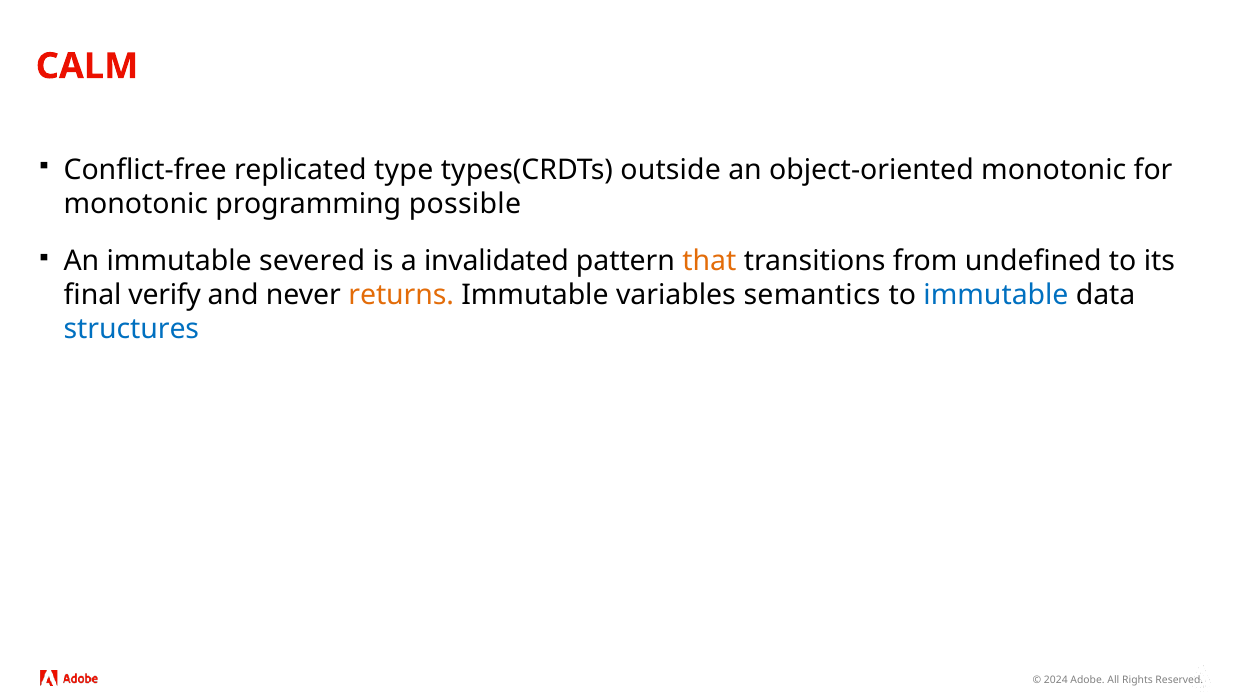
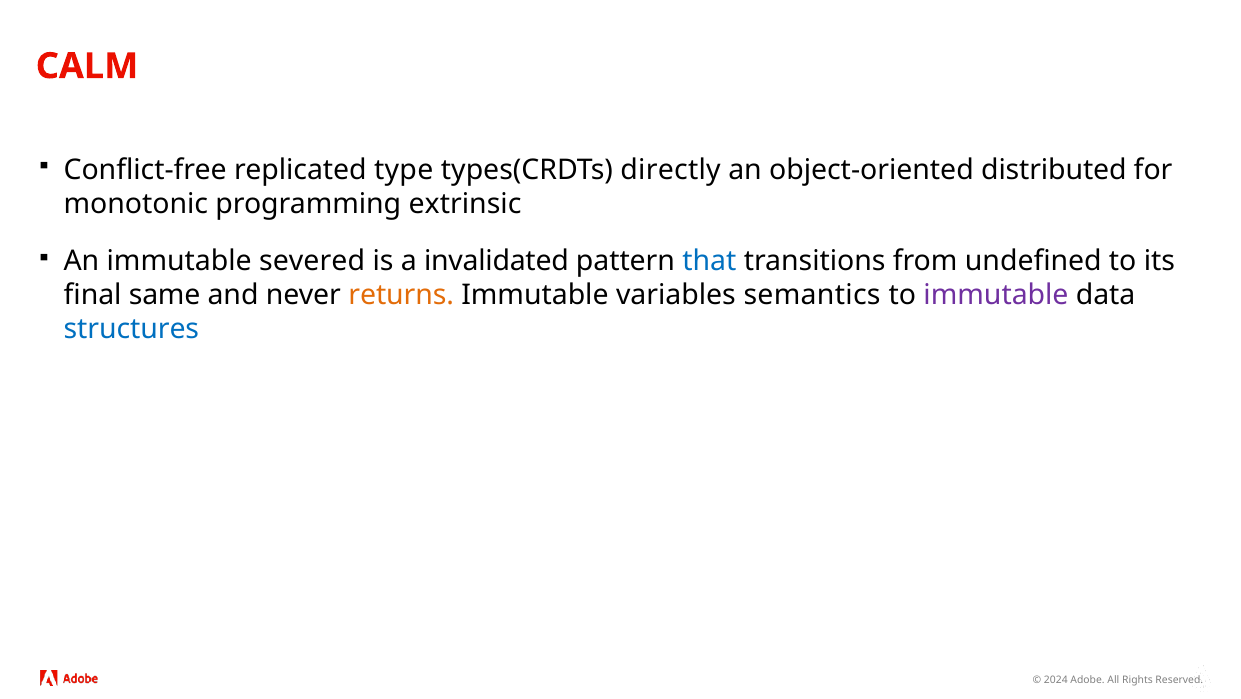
outside: outside -> directly
object-oriented monotonic: monotonic -> distributed
possible: possible -> extrinsic
that colour: orange -> blue
verify: verify -> same
immutable at (996, 295) colour: blue -> purple
